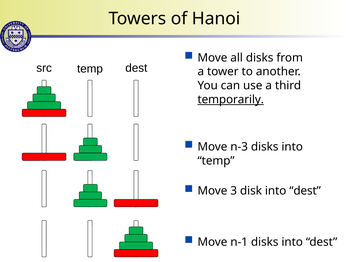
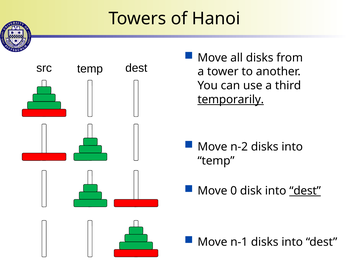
n-3: n-3 -> n-2
3: 3 -> 0
dest at (305, 191) underline: none -> present
